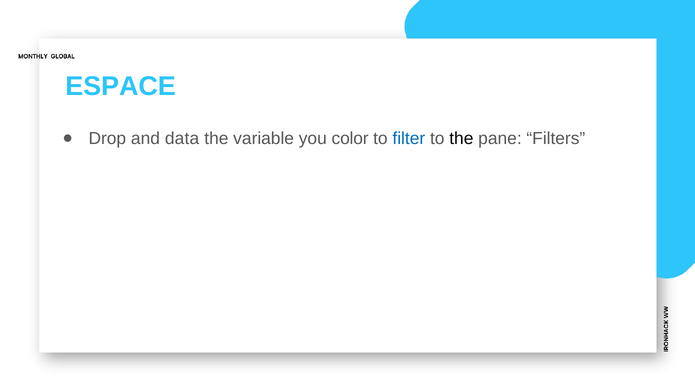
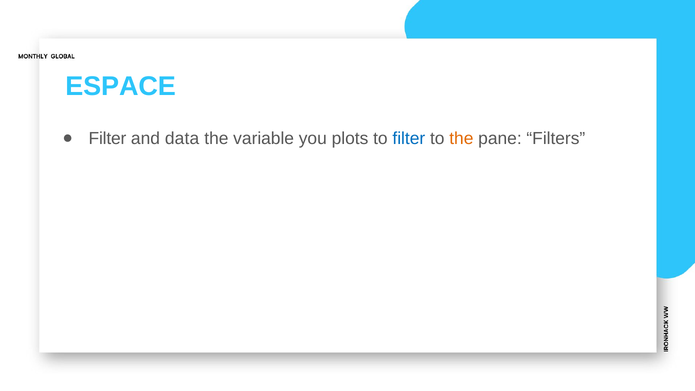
Drop at (107, 138): Drop -> Filter
color: color -> plots
the at (461, 138) colour: black -> orange
